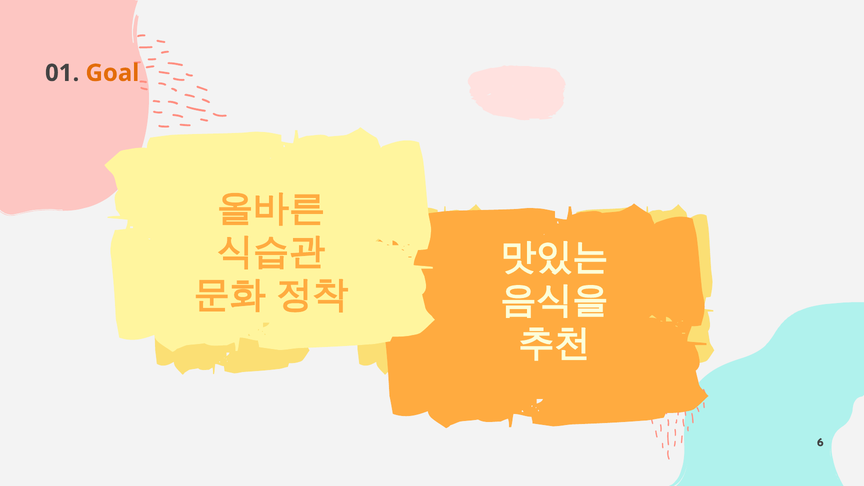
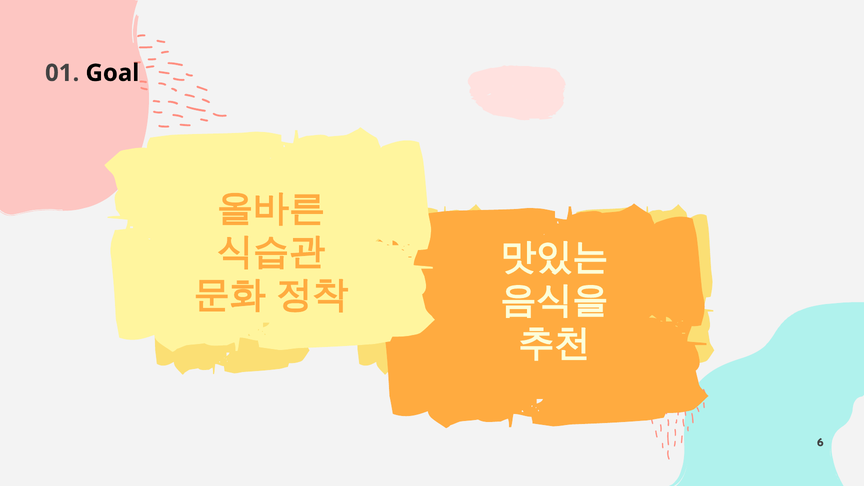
Goal colour: orange -> black
